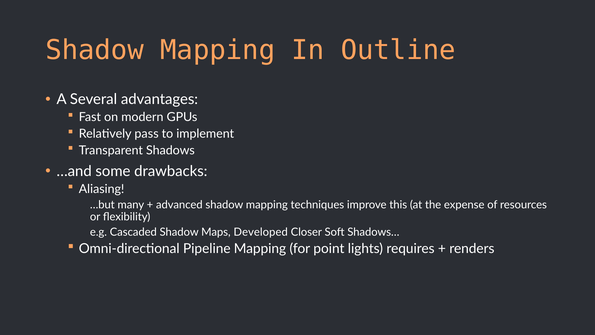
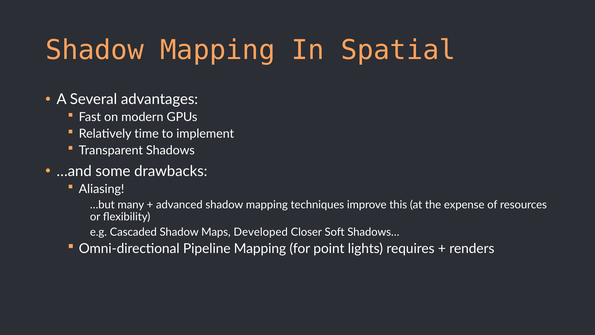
Outline: Outline -> Spatial
pass: pass -> time
